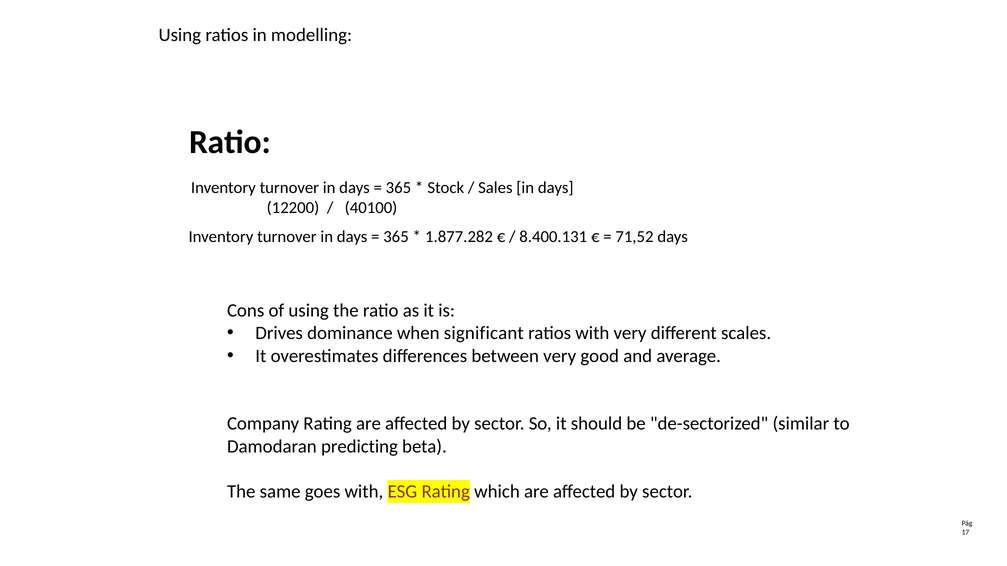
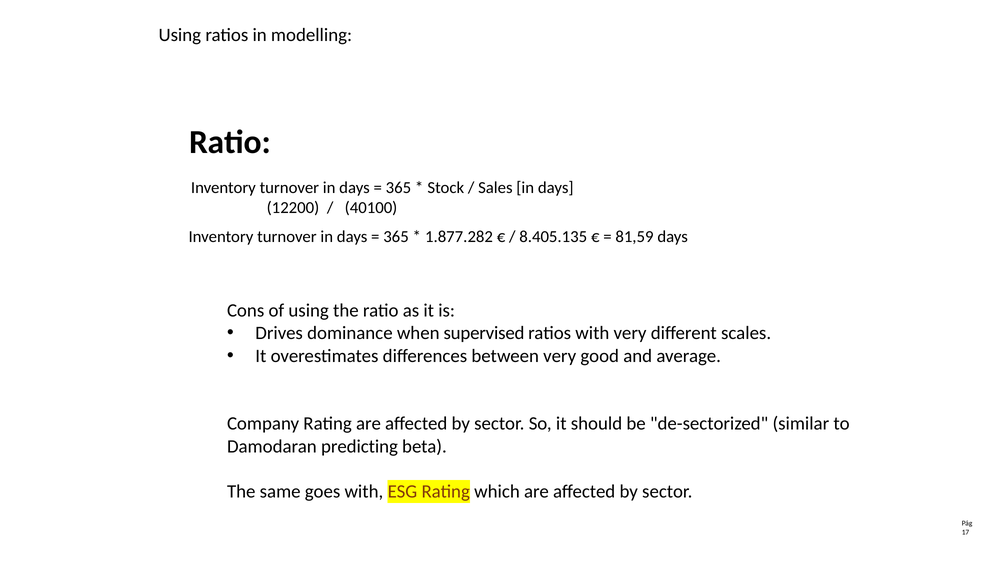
8.400.131: 8.400.131 -> 8.405.135
71,52: 71,52 -> 81,59
significant: significant -> supervised
